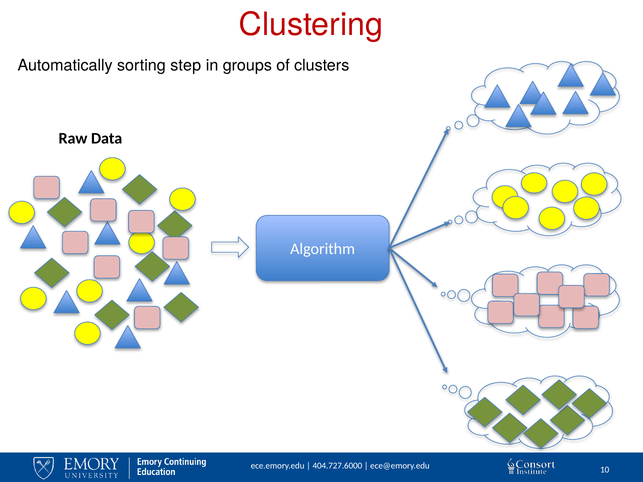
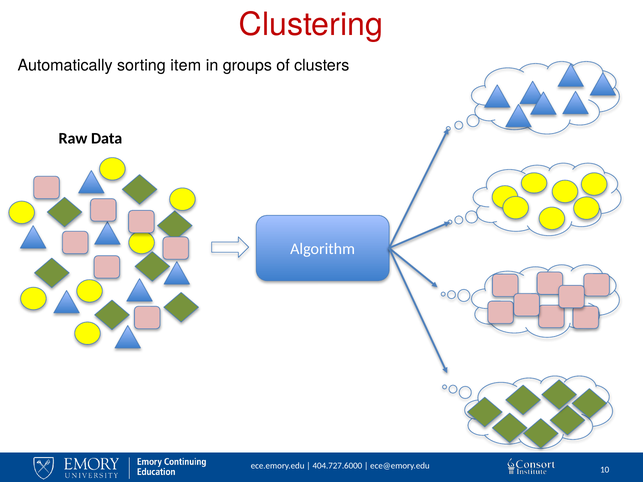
step: step -> item
